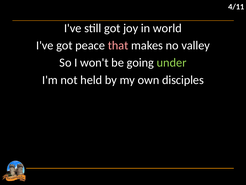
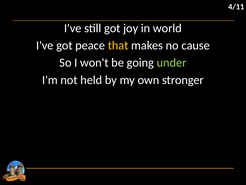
that colour: pink -> yellow
valley: valley -> cause
disciples: disciples -> stronger
